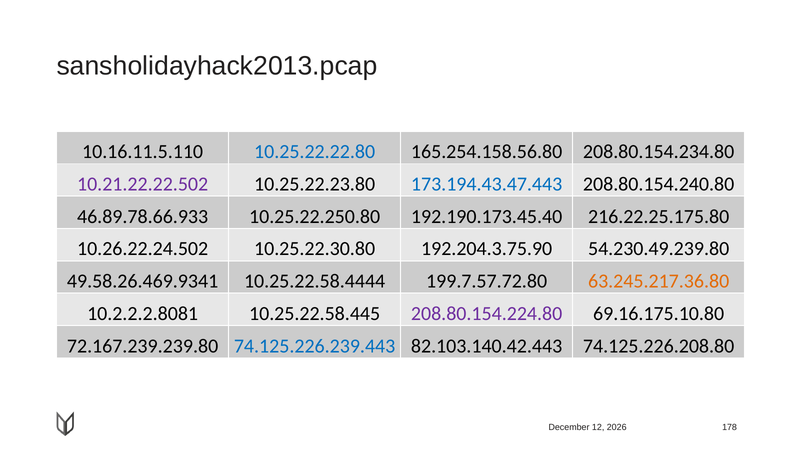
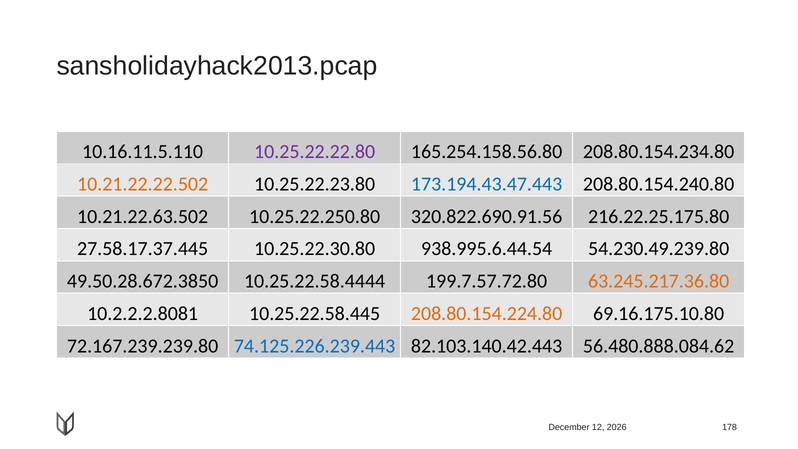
10.25.22.22.80 colour: blue -> purple
10.21.22.22.502 colour: purple -> orange
46.89.78.66.933: 46.89.78.66.933 -> 10.21.22.63.502
192.190.173.45.40: 192.190.173.45.40 -> 320.822.690.91.56
10.26.22.24.502: 10.26.22.24.502 -> 27.58.17.37.445
192.204.3.75.90: 192.204.3.75.90 -> 938.995.6.44.54
49.58.26.469.9341: 49.58.26.469.9341 -> 49.50.28.672.3850
208.80.154.224.80 colour: purple -> orange
74.125.226.208.80: 74.125.226.208.80 -> 56.480.888.084.62
